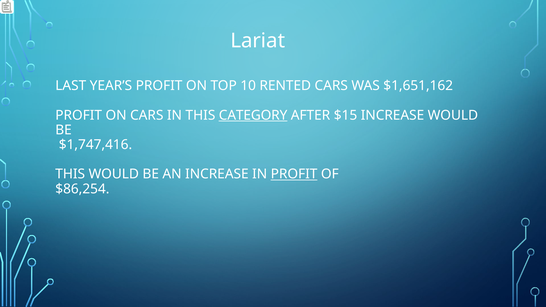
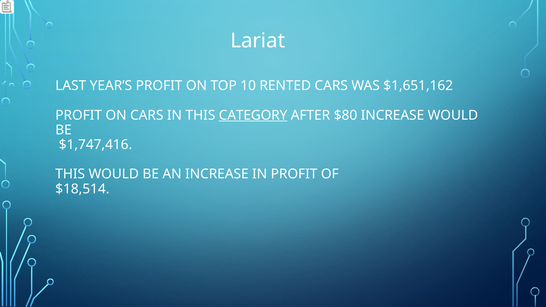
$15: $15 -> $80
PROFIT at (294, 174) underline: present -> none
$86,254: $86,254 -> $18,514
